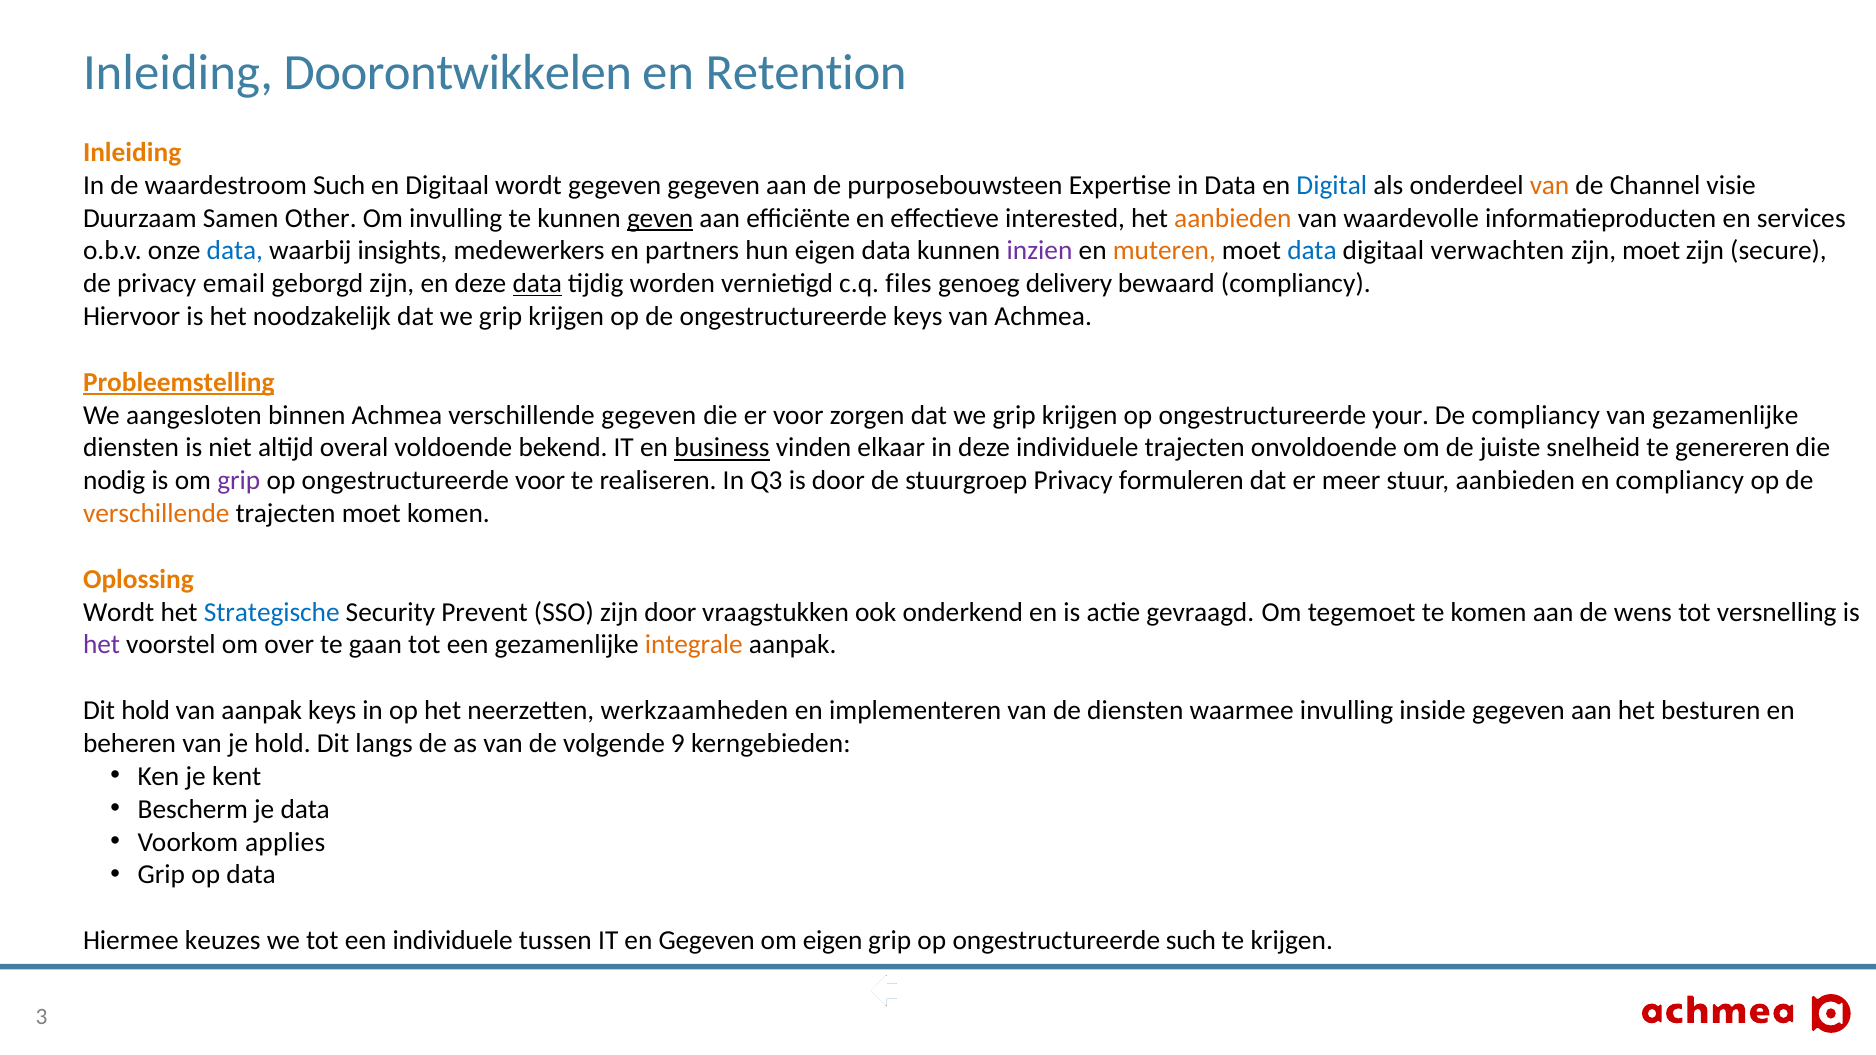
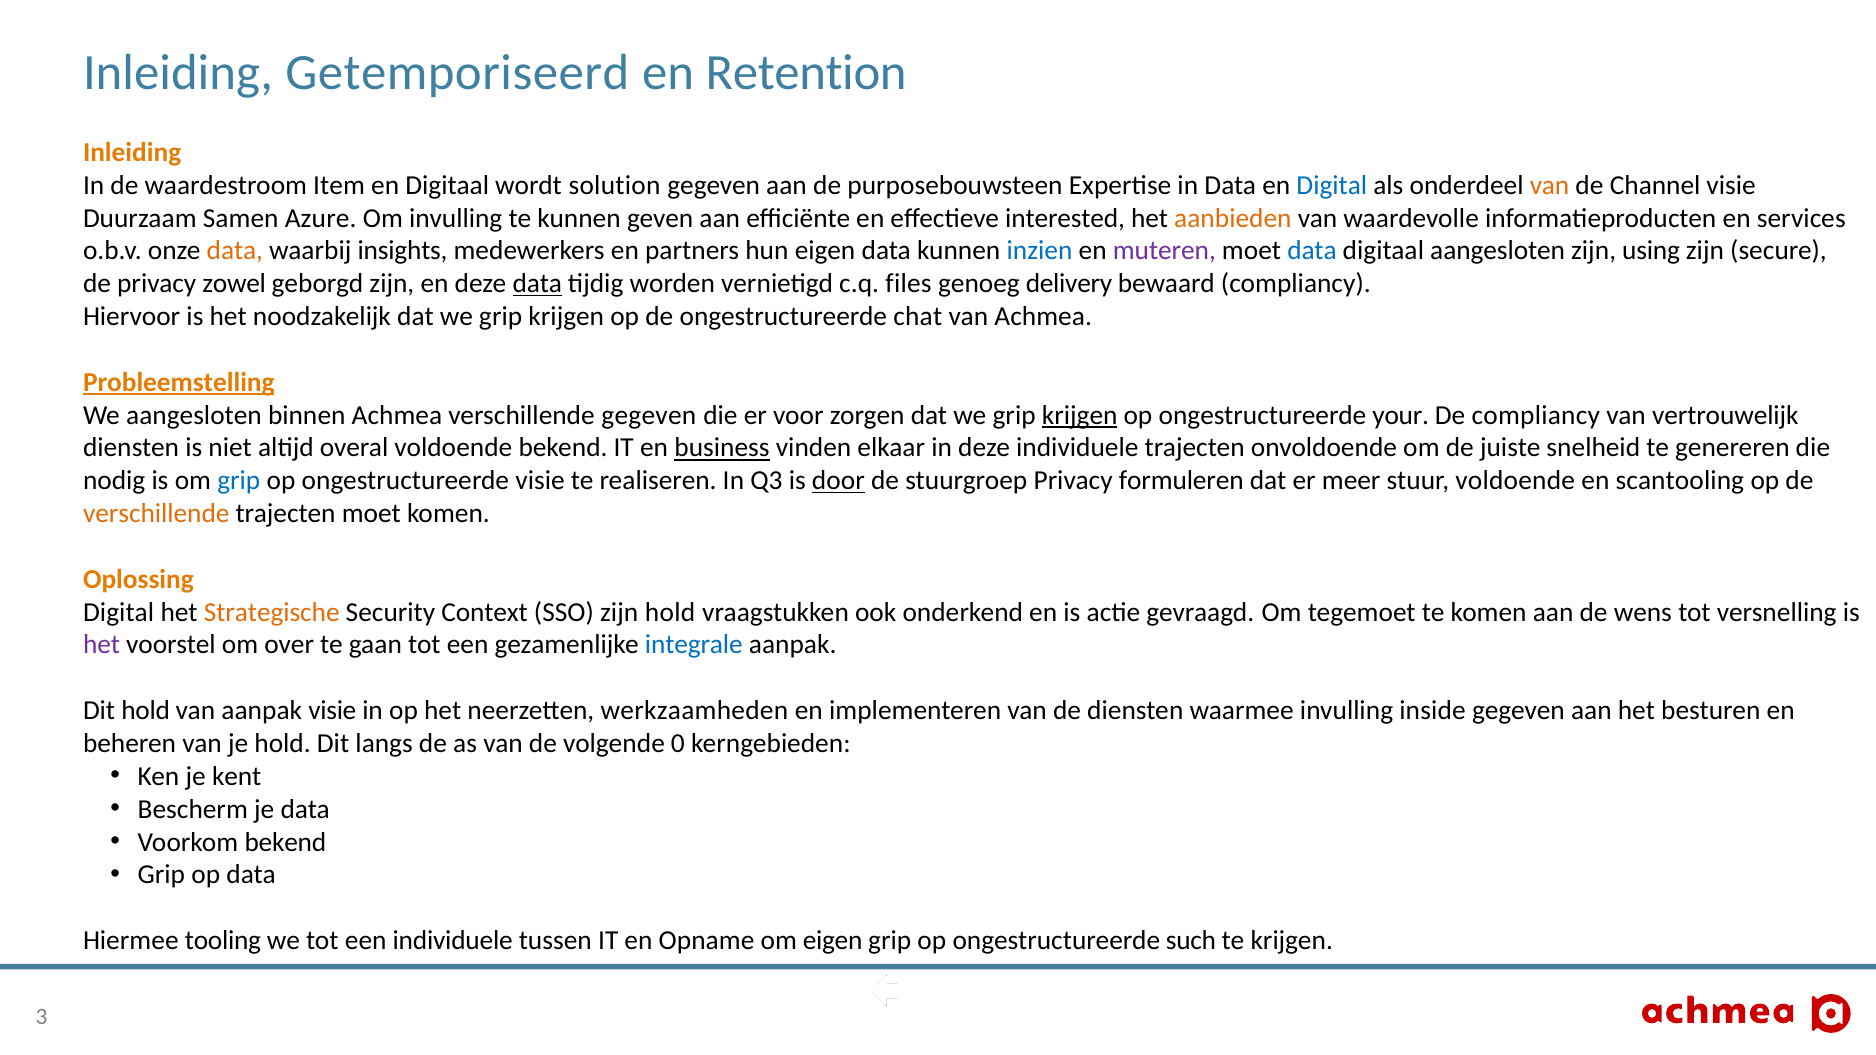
Doorontwikkelen: Doorontwikkelen -> Getemporiseerd
waardestroom Such: Such -> Item
wordt gegeven: gegeven -> solution
Other: Other -> Azure
geven underline: present -> none
data at (235, 251) colour: blue -> orange
inzien colour: purple -> blue
muteren colour: orange -> purple
digitaal verwachten: verwachten -> aangesloten
zijn moet: moet -> using
email: email -> zowel
ongestructureerde keys: keys -> chat
krijgen at (1080, 415) underline: none -> present
van gezamenlijke: gezamenlijke -> vertrouwelijk
grip at (239, 481) colour: purple -> blue
ongestructureerde voor: voor -> visie
door at (838, 481) underline: none -> present
stuur aanbieden: aanbieden -> voldoende
en compliancy: compliancy -> scantooling
Wordt at (119, 612): Wordt -> Digital
Strategische colour: blue -> orange
Prevent: Prevent -> Context
zijn door: door -> hold
integrale colour: orange -> blue
aanpak keys: keys -> visie
9: 9 -> 0
Voorkom applies: applies -> bekend
keuzes: keuzes -> tooling
en Gegeven: Gegeven -> Opname
